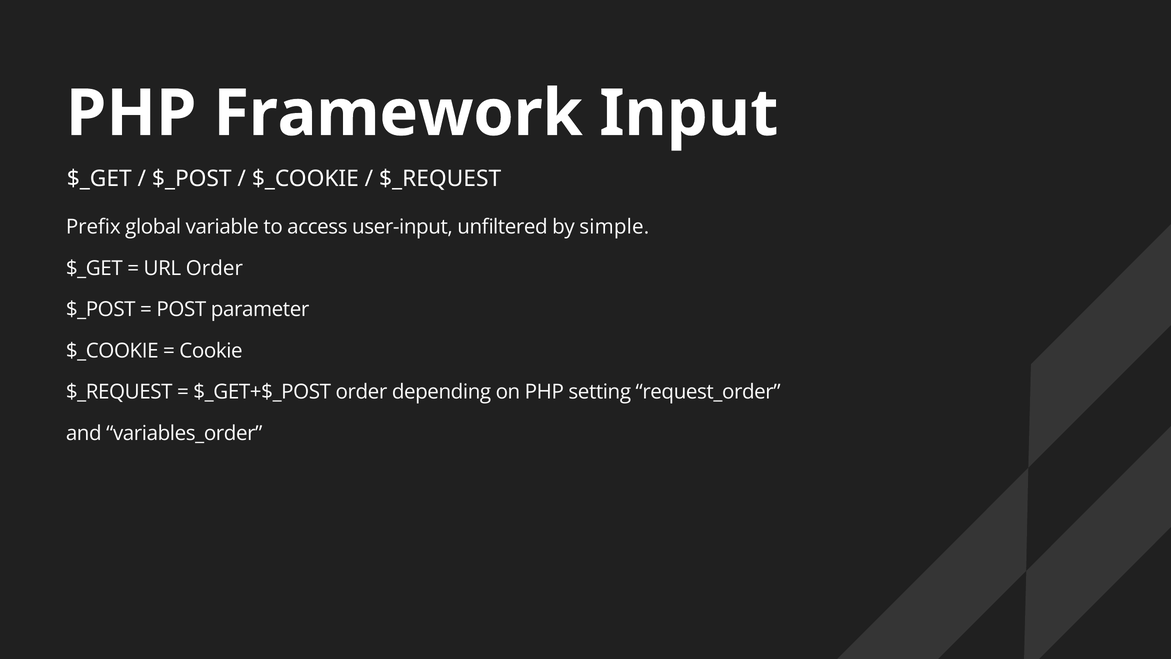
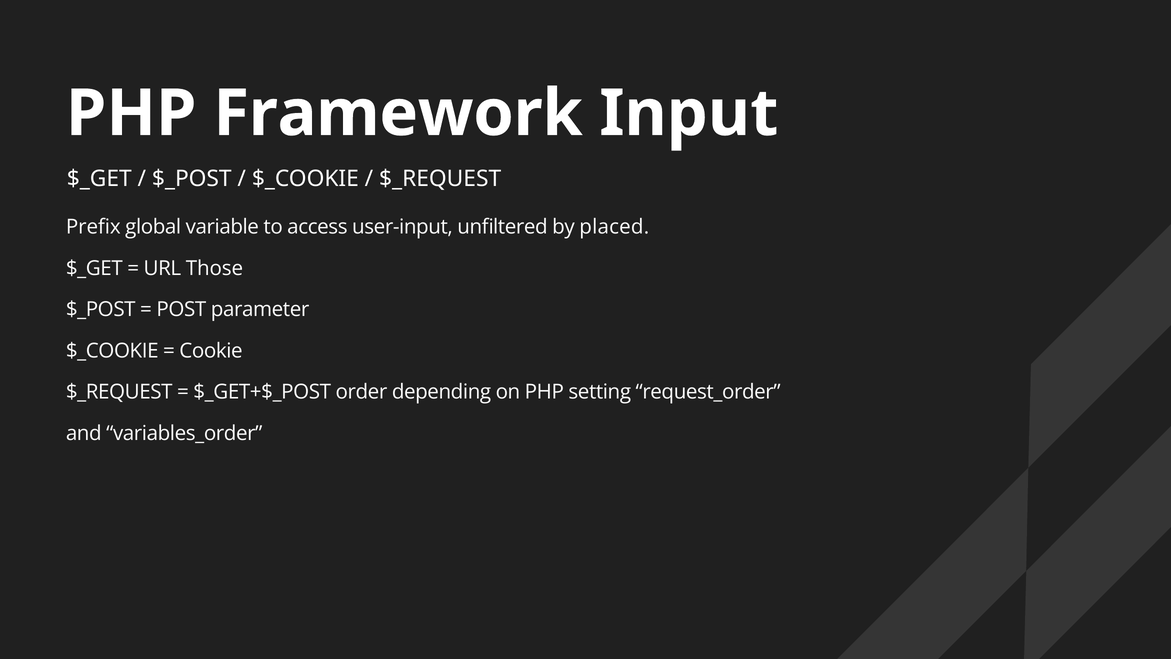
simple: simple -> placed
URL Order: Order -> Those
